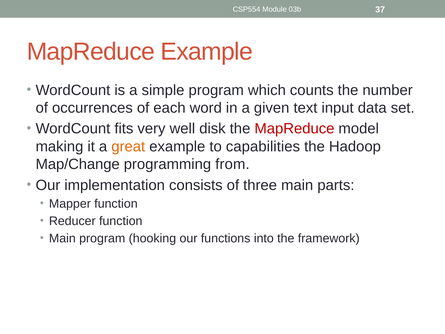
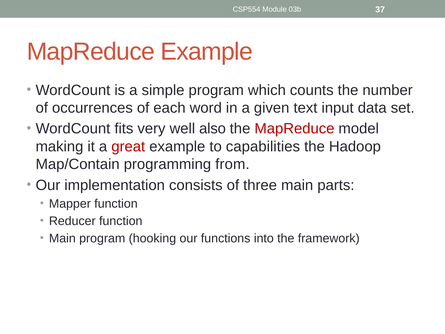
disk: disk -> also
great colour: orange -> red
Map/Change: Map/Change -> Map/Contain
